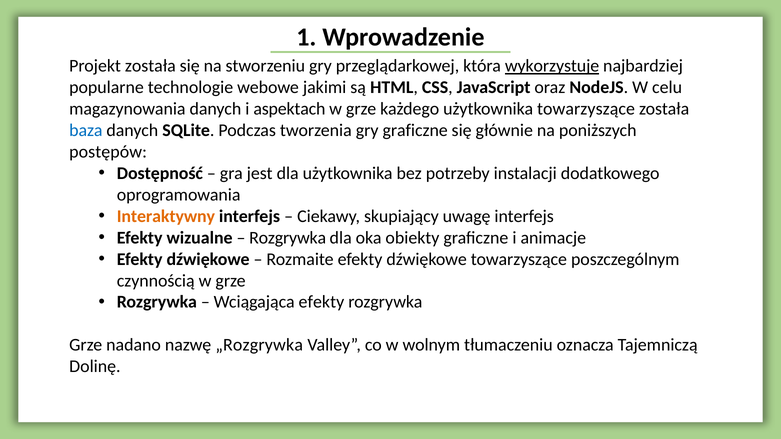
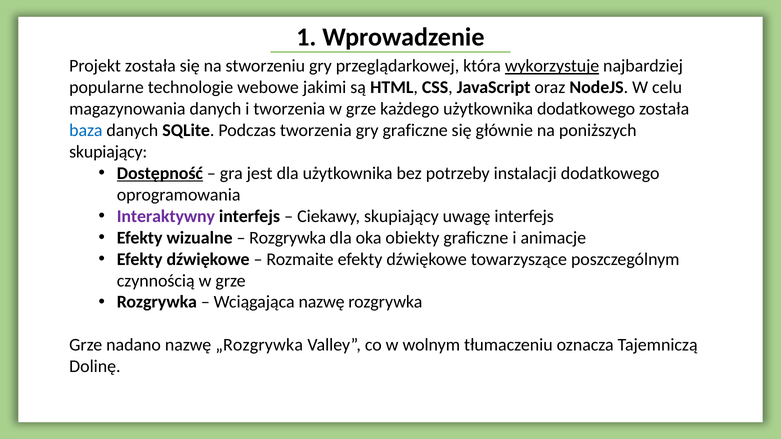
i aspektach: aspektach -> tworzenia
użytkownika towarzyszące: towarzyszące -> dodatkowego
postępów at (108, 152): postępów -> skupiający
Dostępność underline: none -> present
Interaktywny colour: orange -> purple
Wciągająca efekty: efekty -> nazwę
